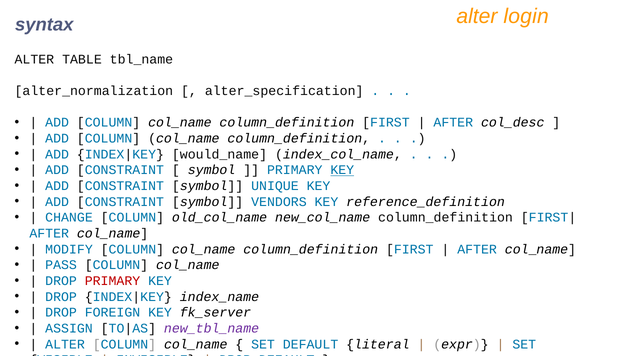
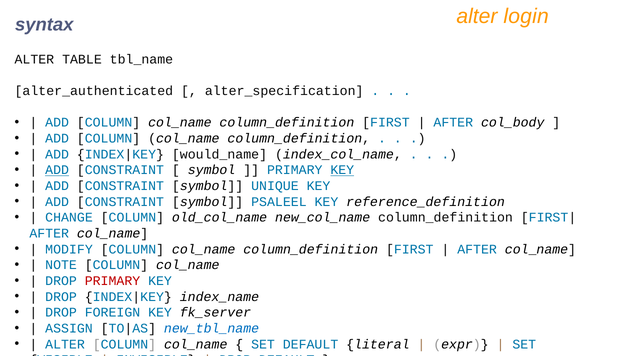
alter_normalization: alter_normalization -> alter_authenticated
col_desc: col_desc -> col_body
ADD at (57, 170) underline: none -> present
VENDORS: VENDORS -> PSALEEL
PASS: PASS -> NOTE
new_tbl_name colour: purple -> blue
